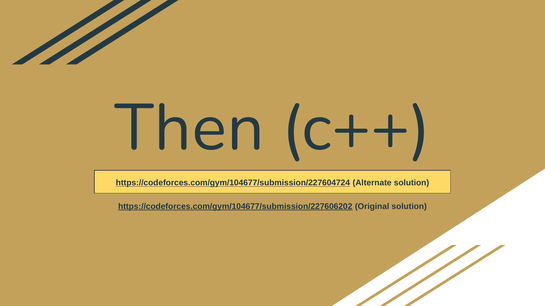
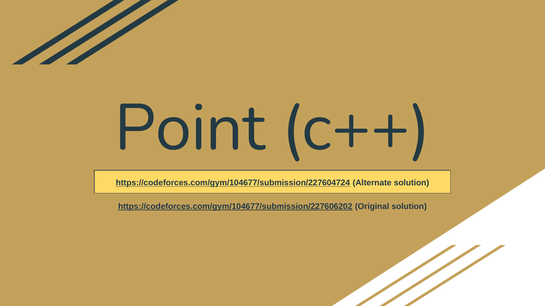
Then: Then -> Point
